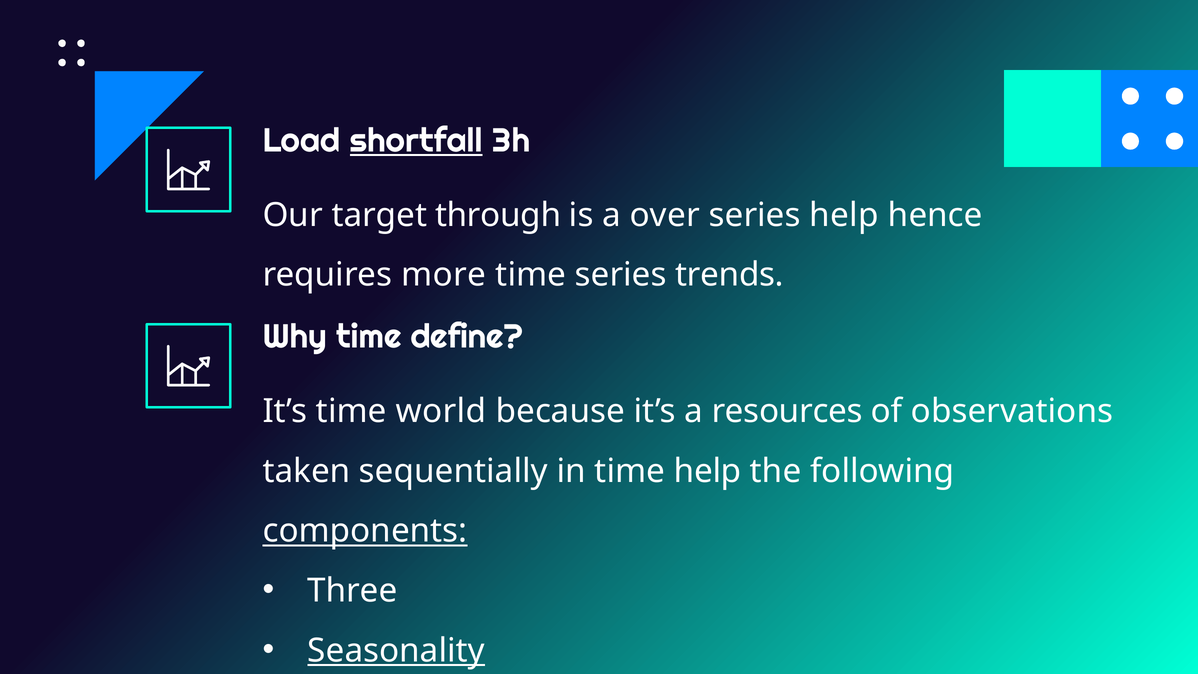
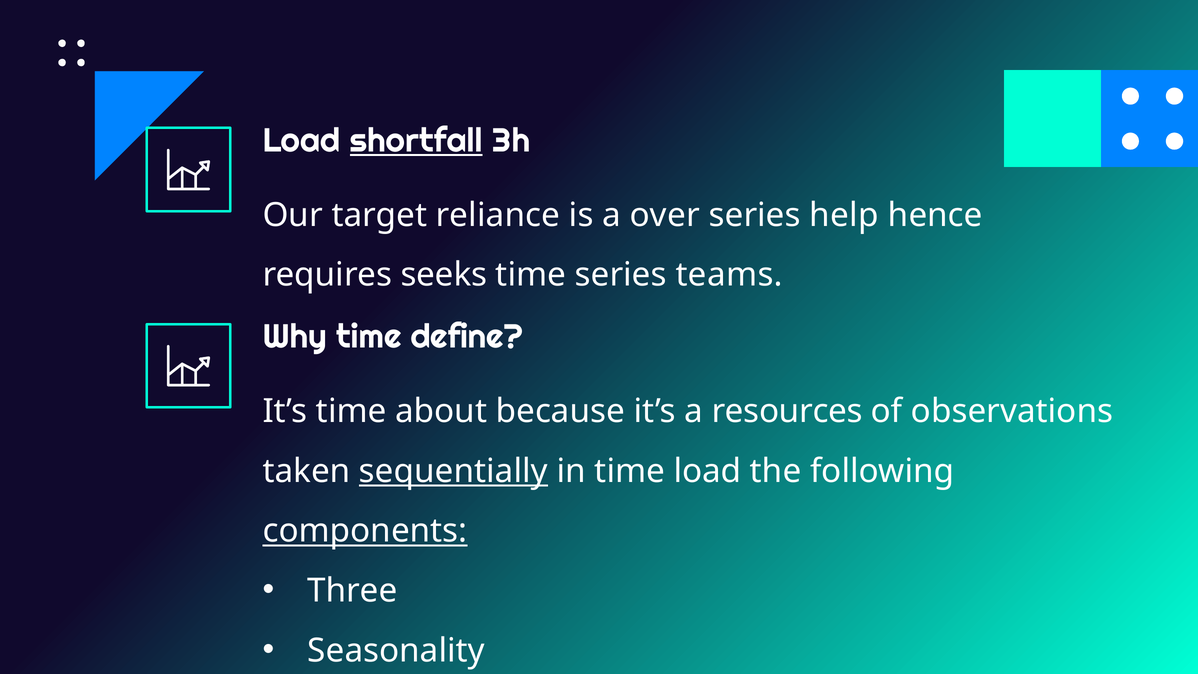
through: through -> reliance
more: more -> seeks
trends: trends -> teams
world: world -> about
sequentially underline: none -> present
time help: help -> load
Seasonality underline: present -> none
